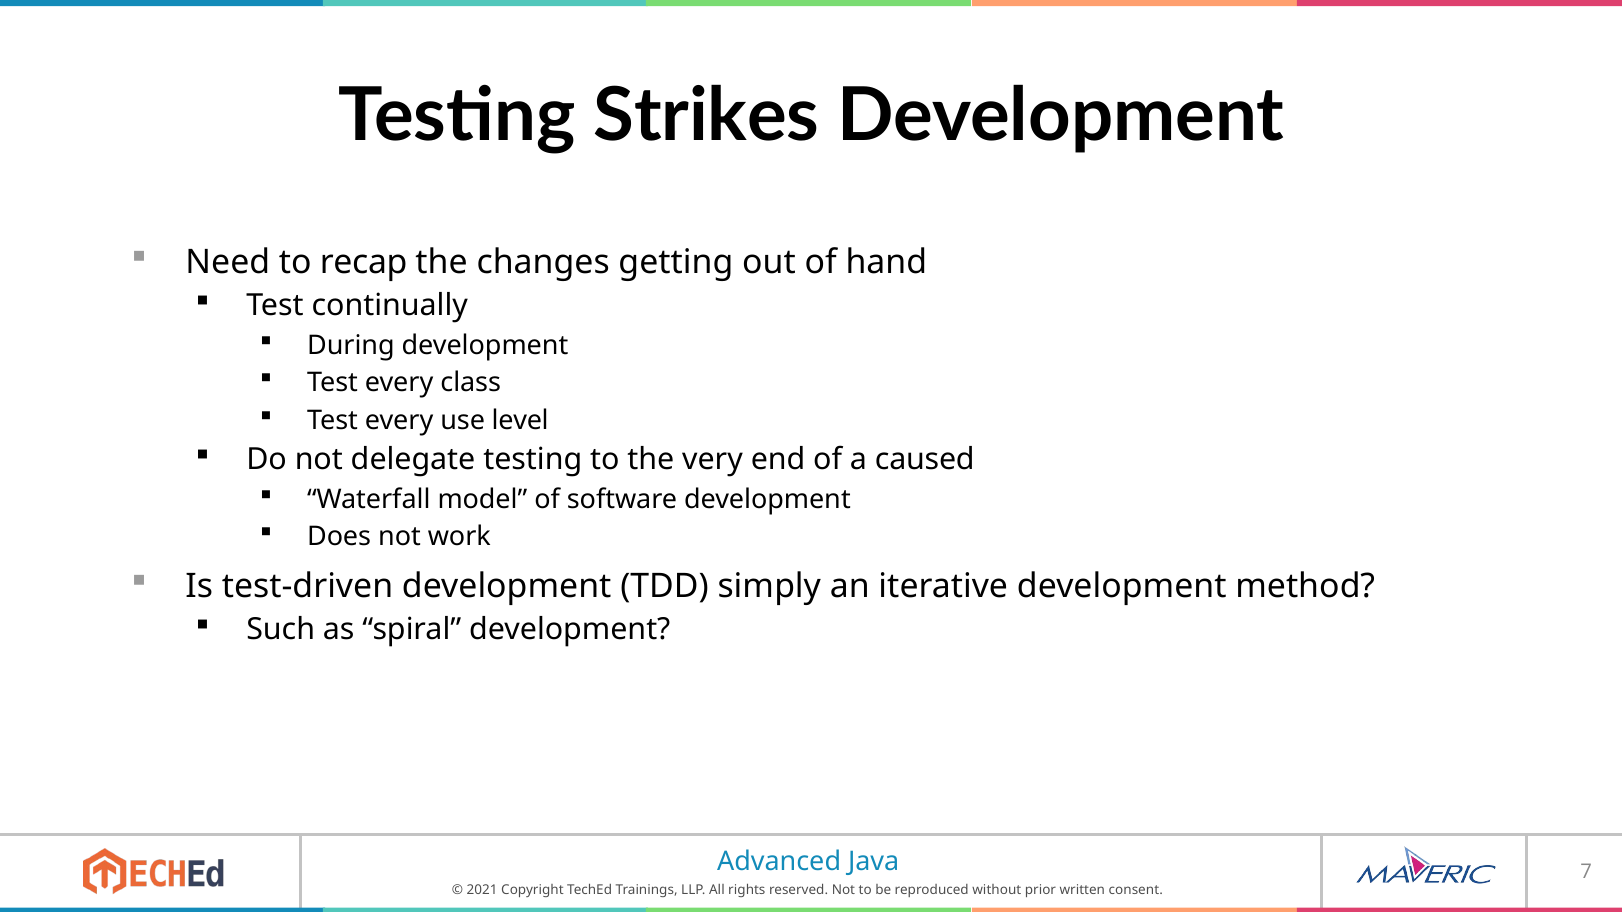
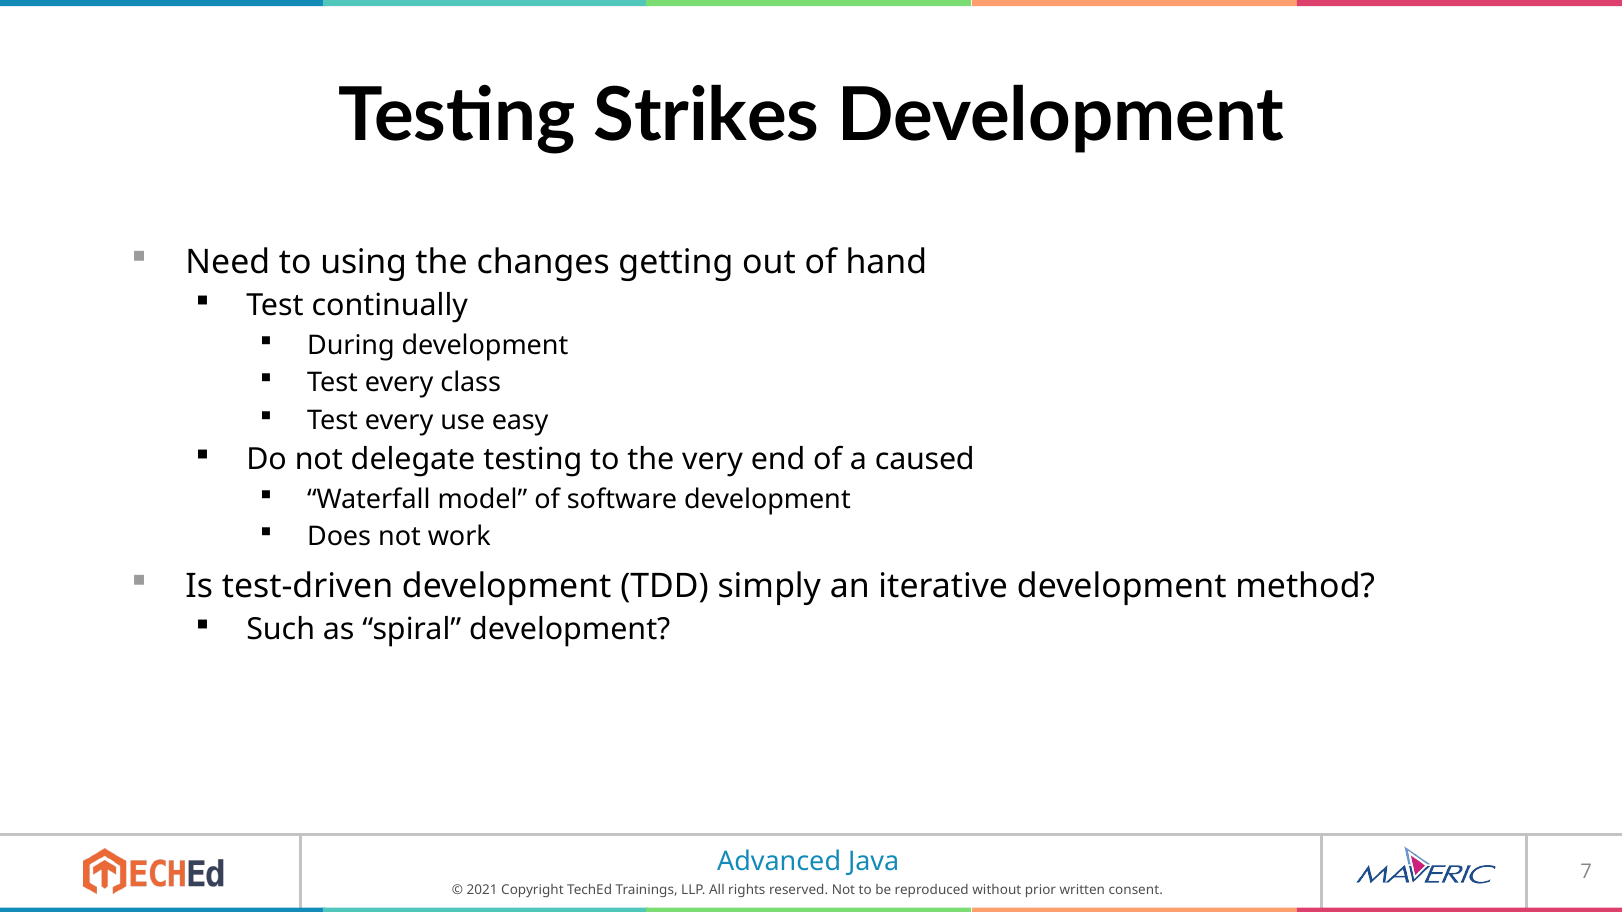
recap: recap -> using
level: level -> easy
